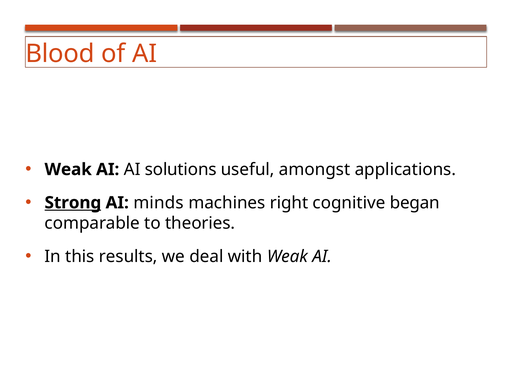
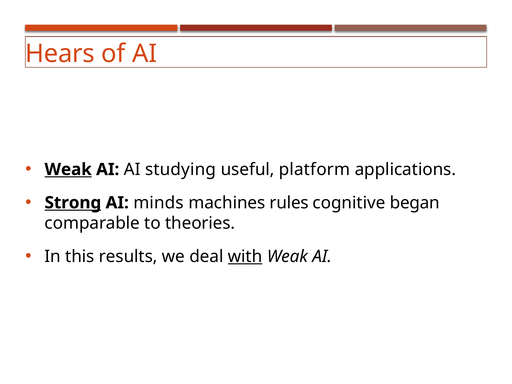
Blood: Blood -> Hears
Weak at (68, 169) underline: none -> present
solutions: solutions -> studying
amongst: amongst -> platform
right: right -> rules
with underline: none -> present
